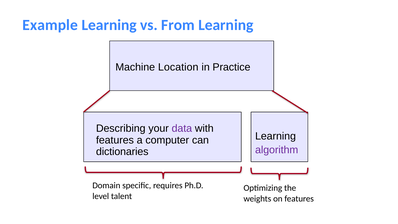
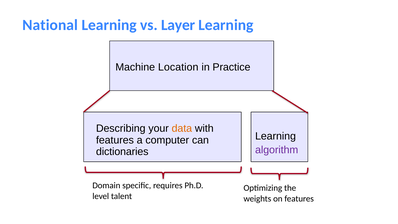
Example: Example -> National
From: From -> Layer
data colour: purple -> orange
